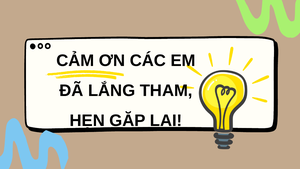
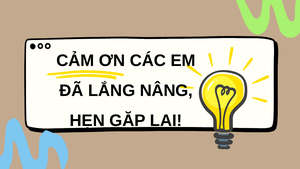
THAM: THAM -> NÂNG
